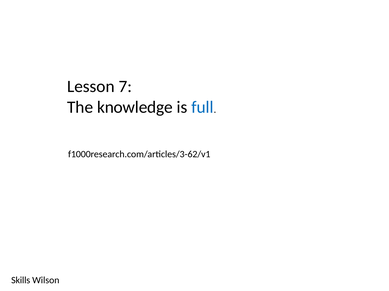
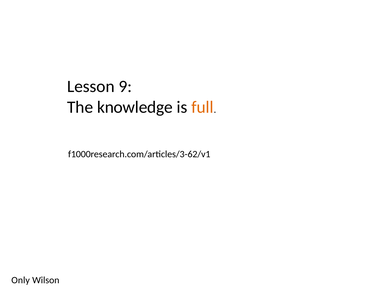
7: 7 -> 9
full colour: blue -> orange
Skills: Skills -> Only
